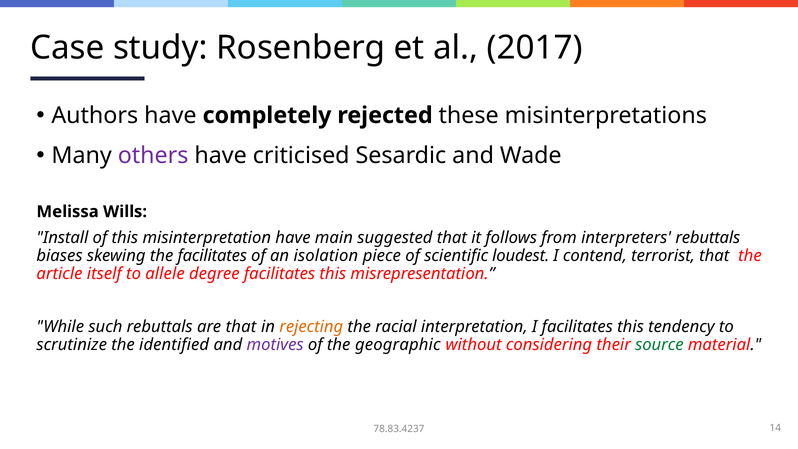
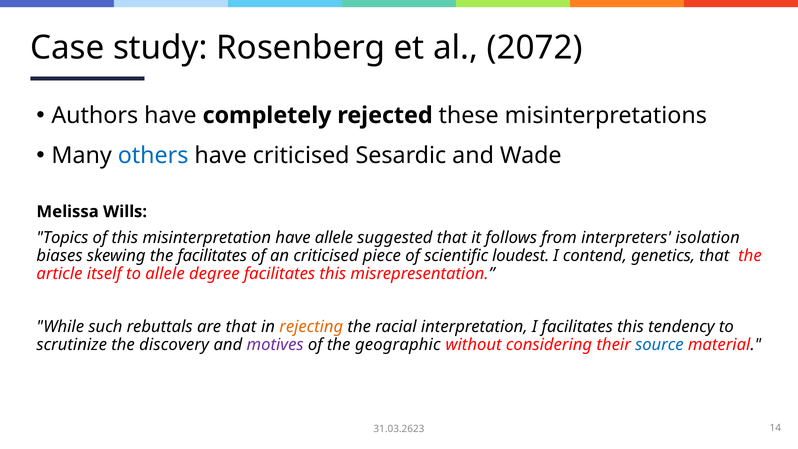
2017: 2017 -> 2072
others colour: purple -> blue
Install: Install -> Topics
have main: main -> allele
interpreters rebuttals: rebuttals -> isolation
an isolation: isolation -> criticised
terrorist: terrorist -> genetics
identified: identified -> discovery
source colour: green -> blue
78.83.4237: 78.83.4237 -> 31.03.2623
